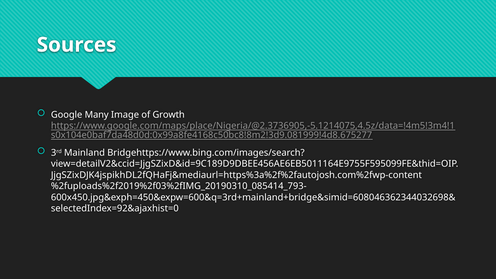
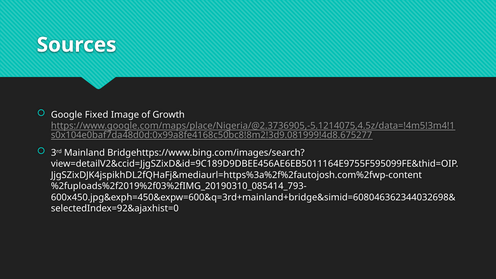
Many: Many -> Fixed
